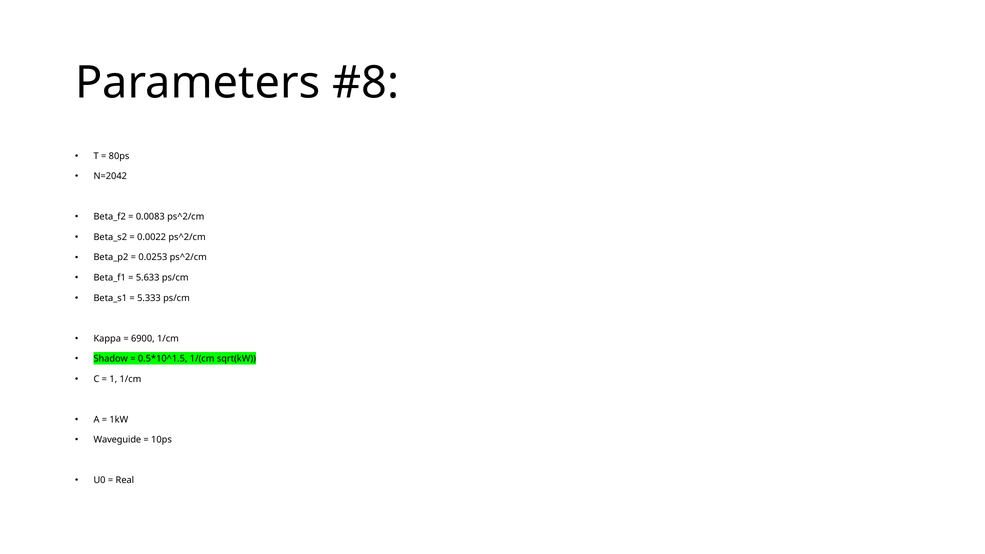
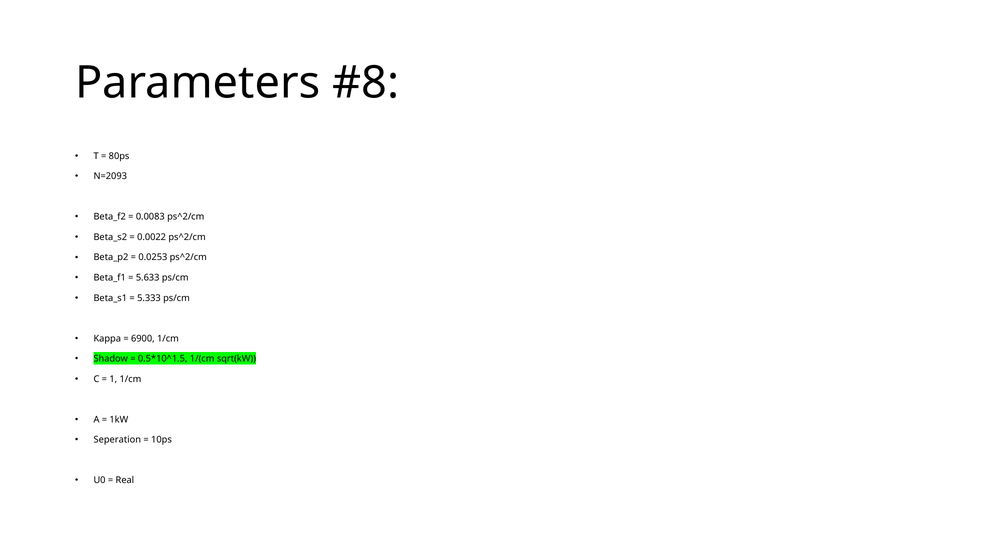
N=2042: N=2042 -> N=2093
Waveguide: Waveguide -> Seperation
